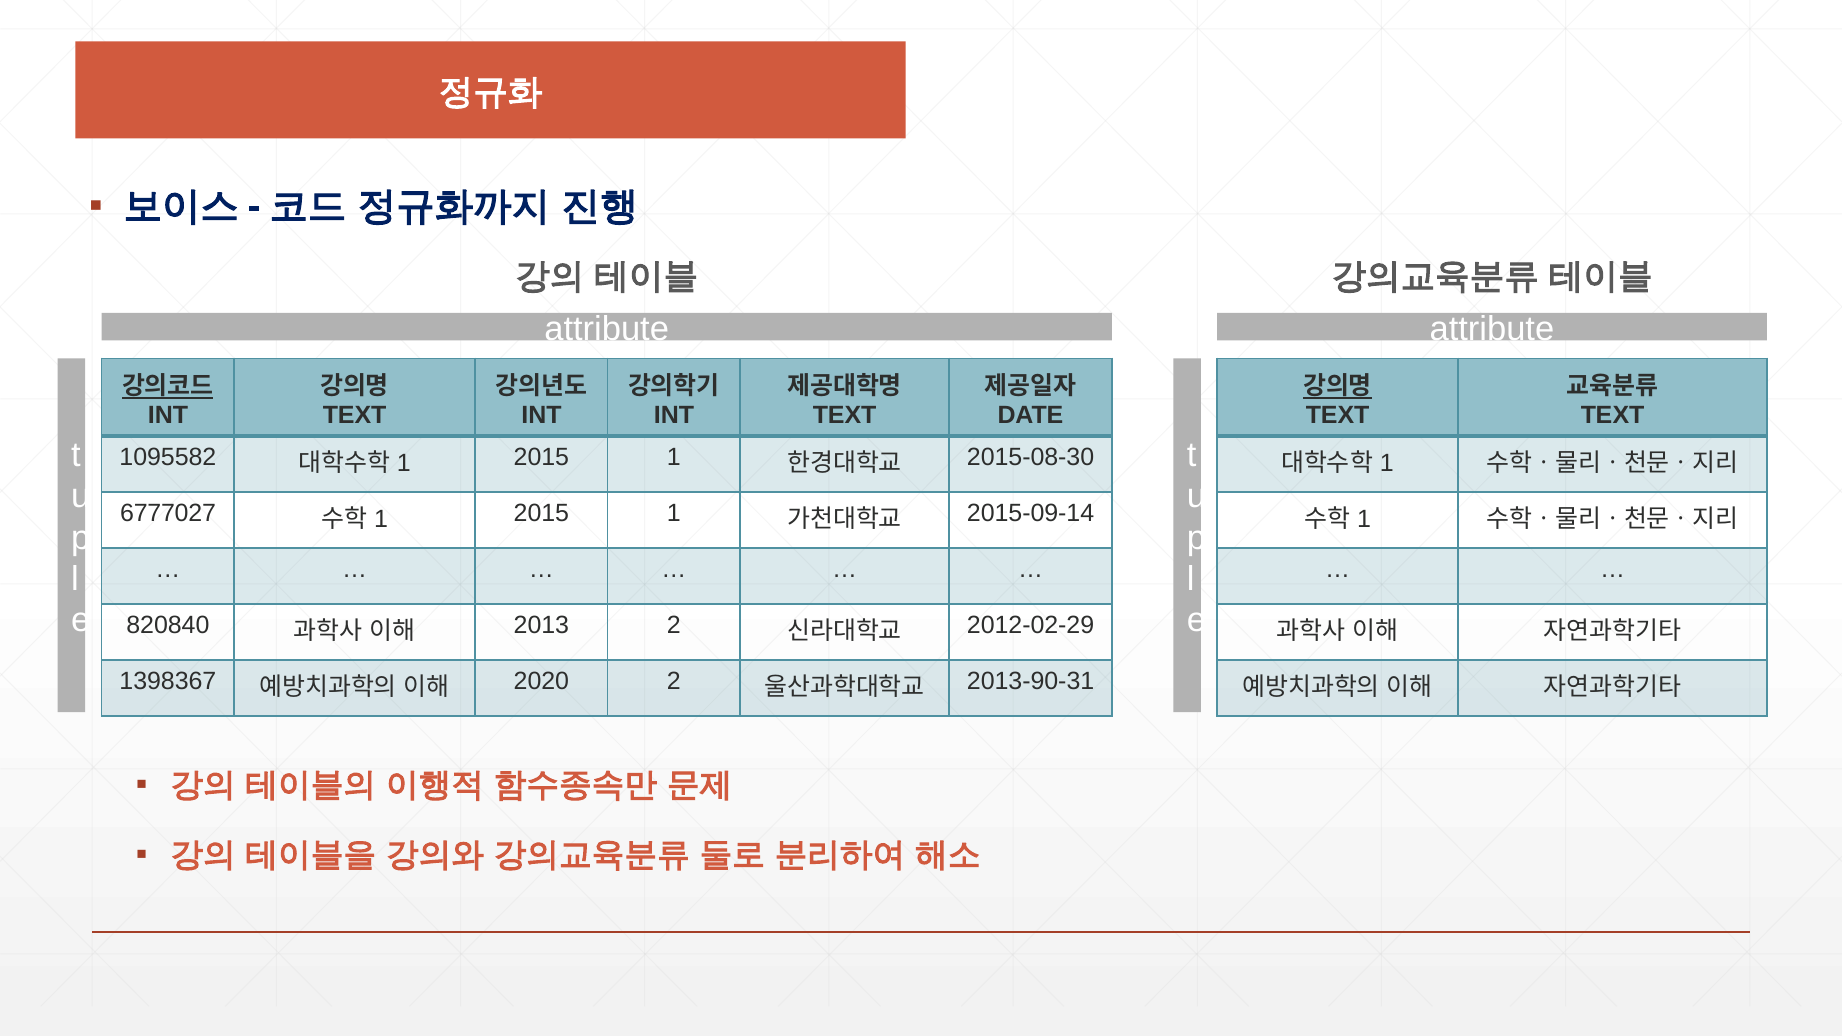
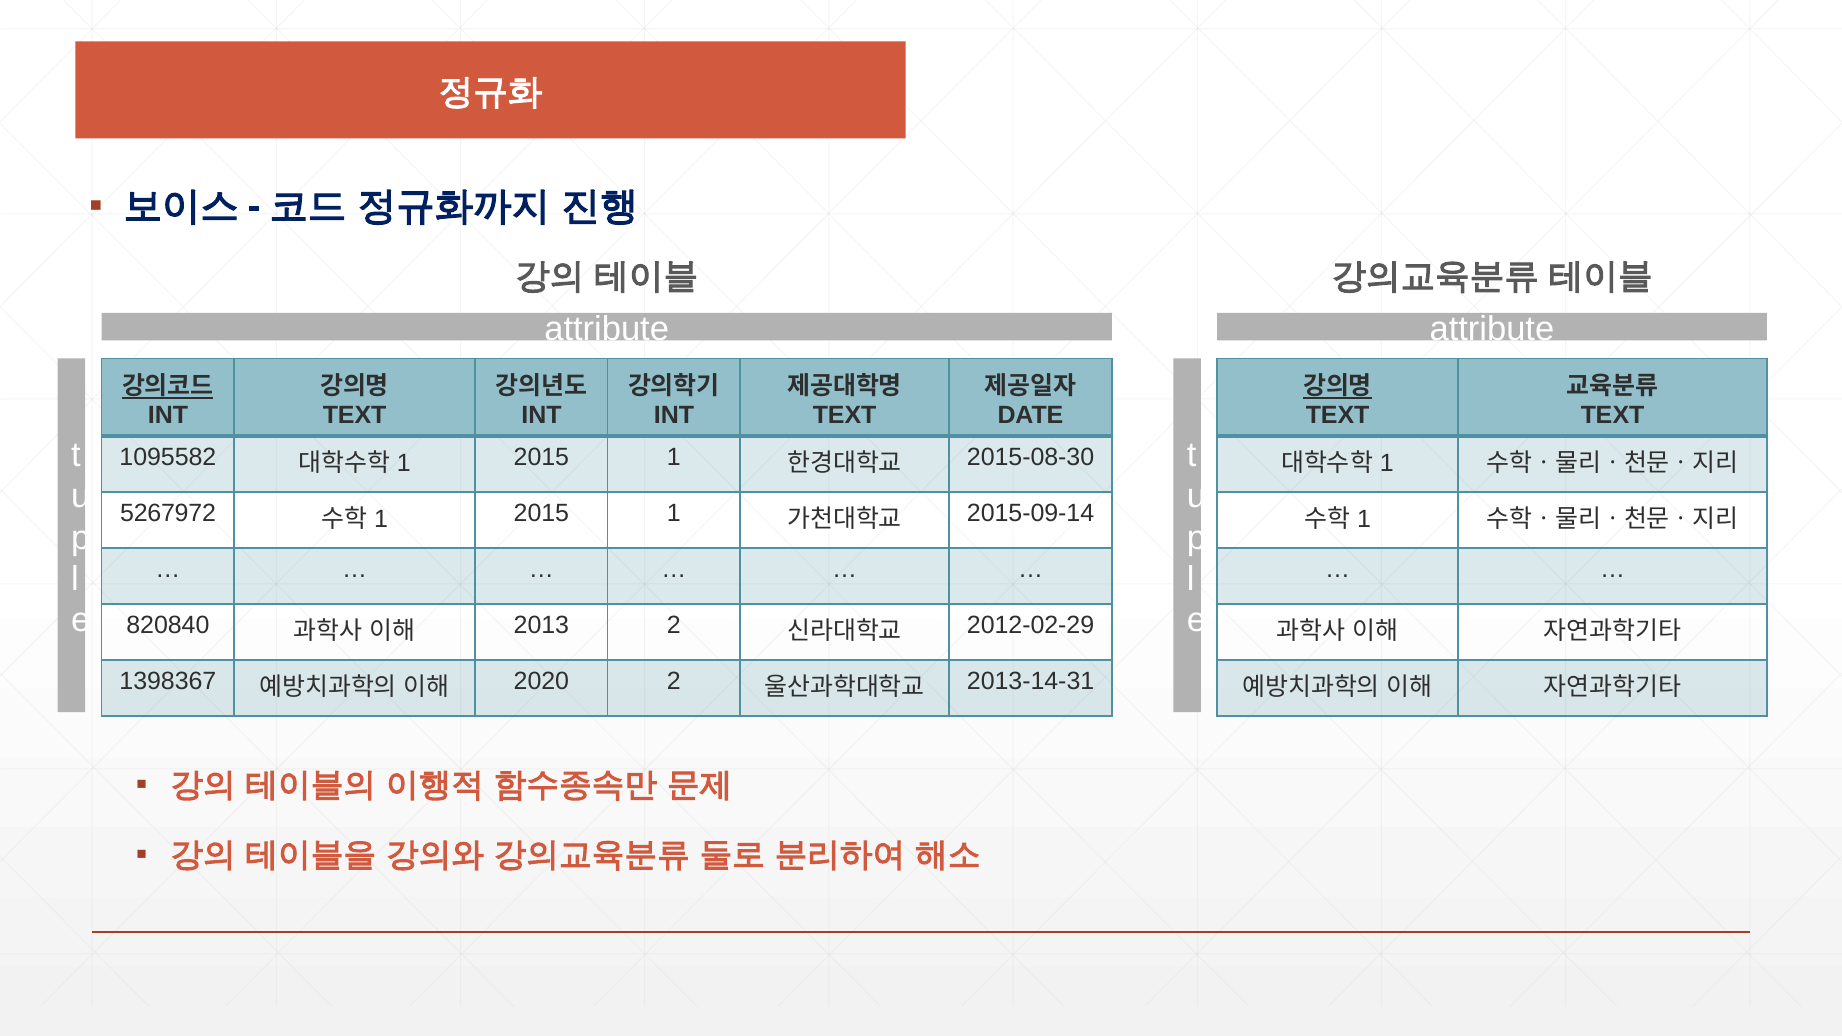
6777027: 6777027 -> 5267972
2013-90-31: 2013-90-31 -> 2013-14-31
